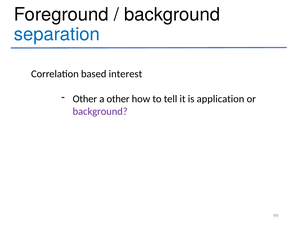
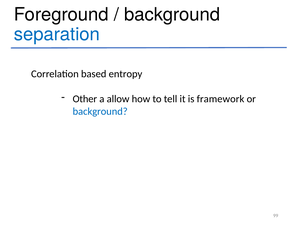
interest: interest -> entropy
a other: other -> allow
application: application -> framework
background at (100, 112) colour: purple -> blue
